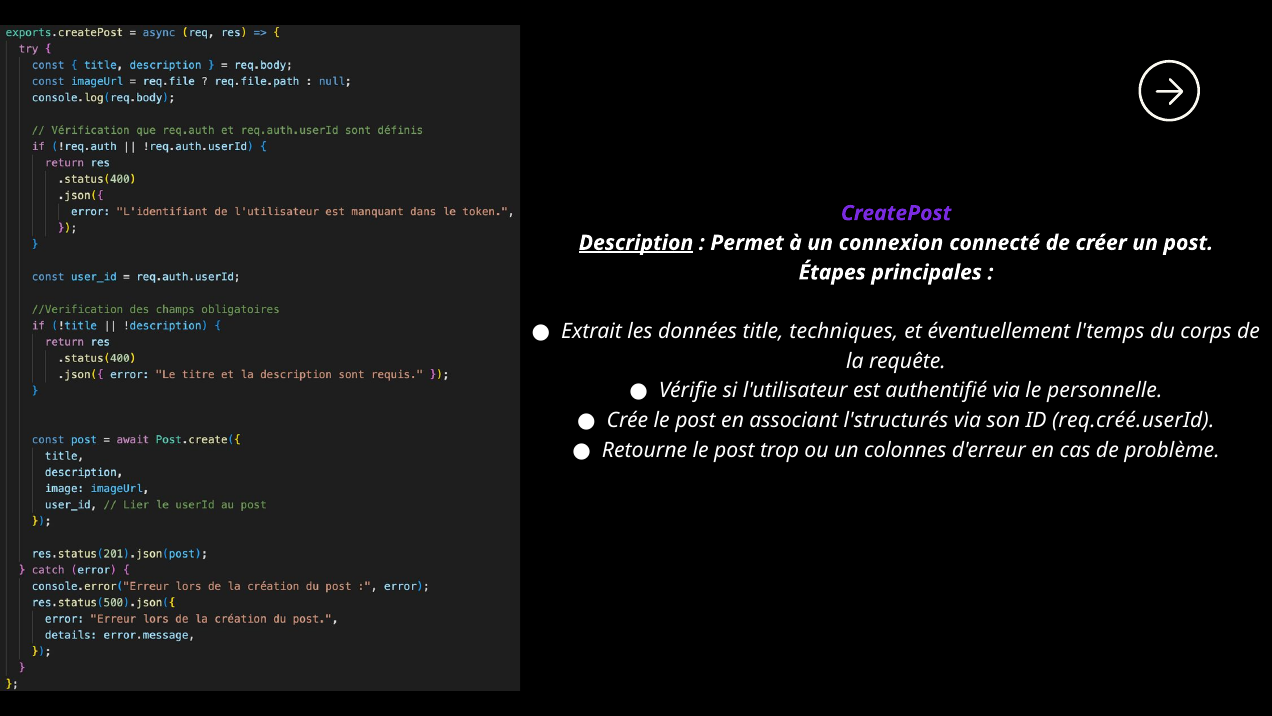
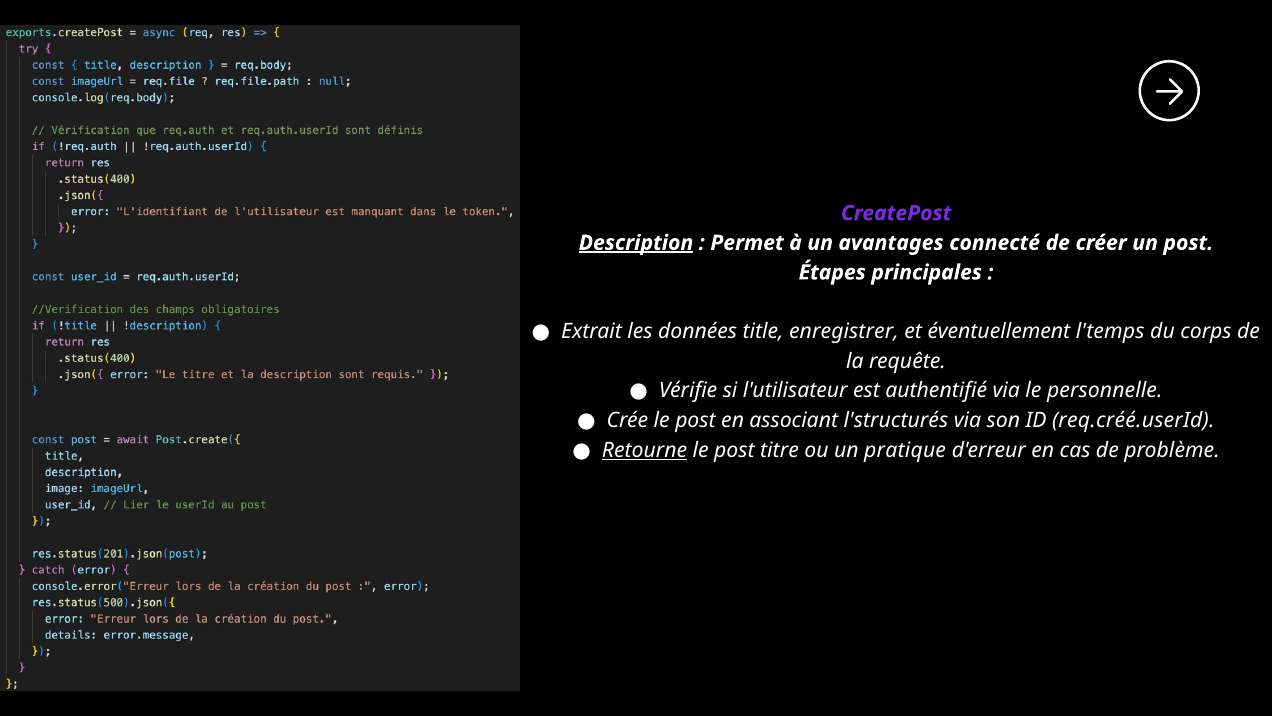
connexion: connexion -> avantages
techniques: techniques -> enregistrer
Retourne underline: none -> present
trop: trop -> titre
colonnes: colonnes -> pratique
